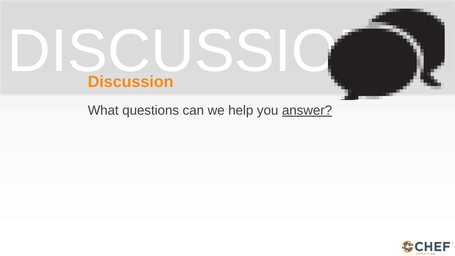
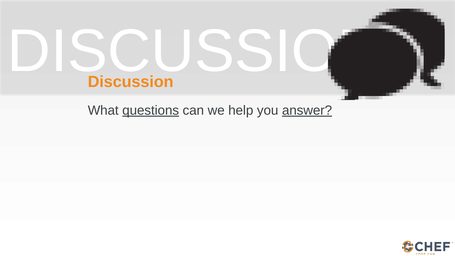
questions underline: none -> present
